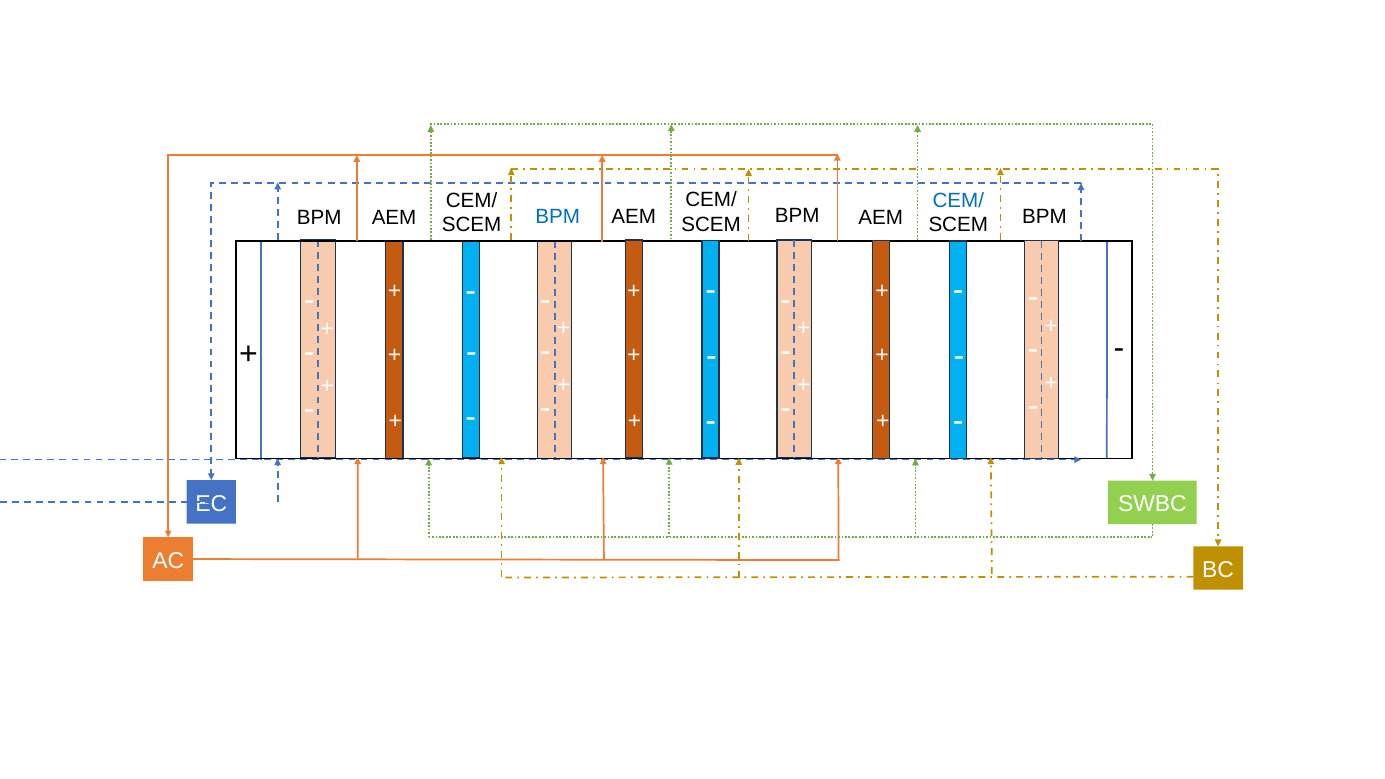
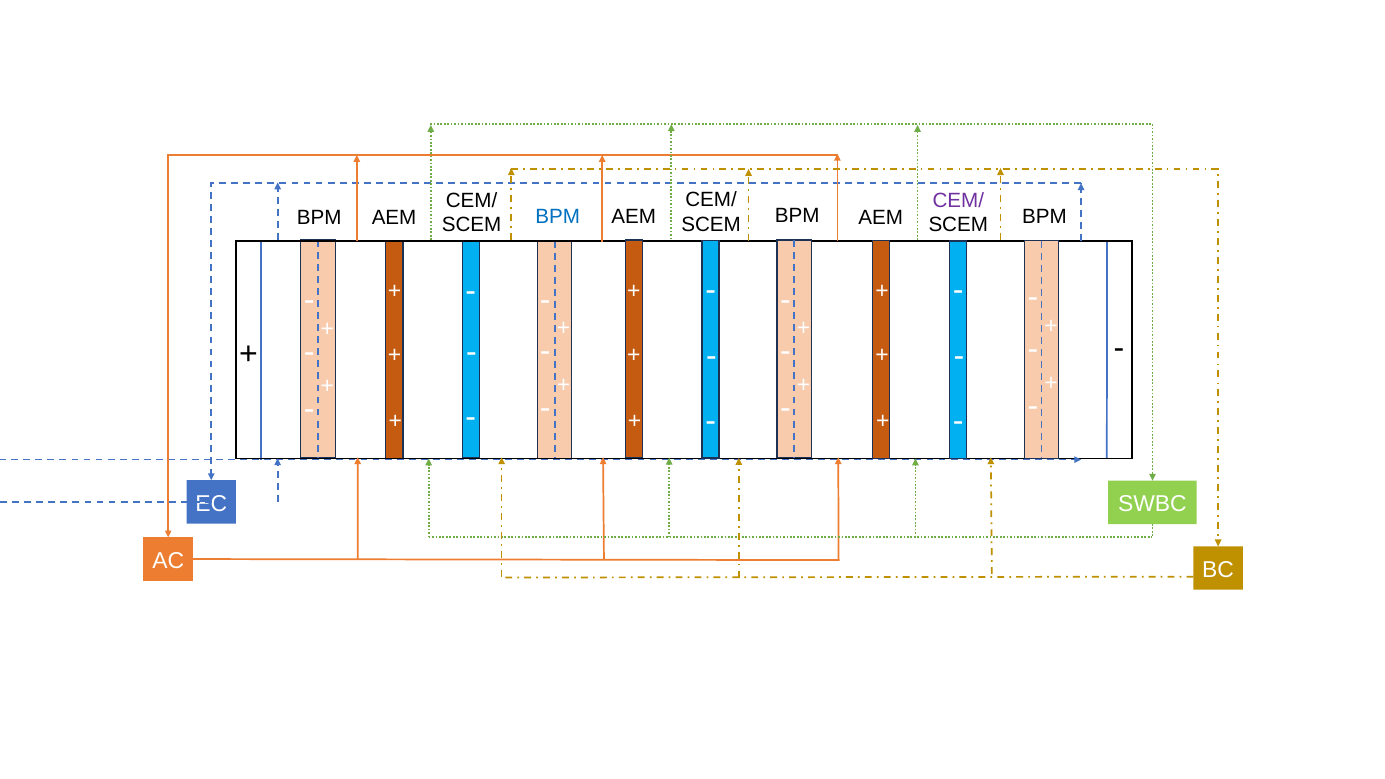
CEM/ at (958, 200) colour: blue -> purple
